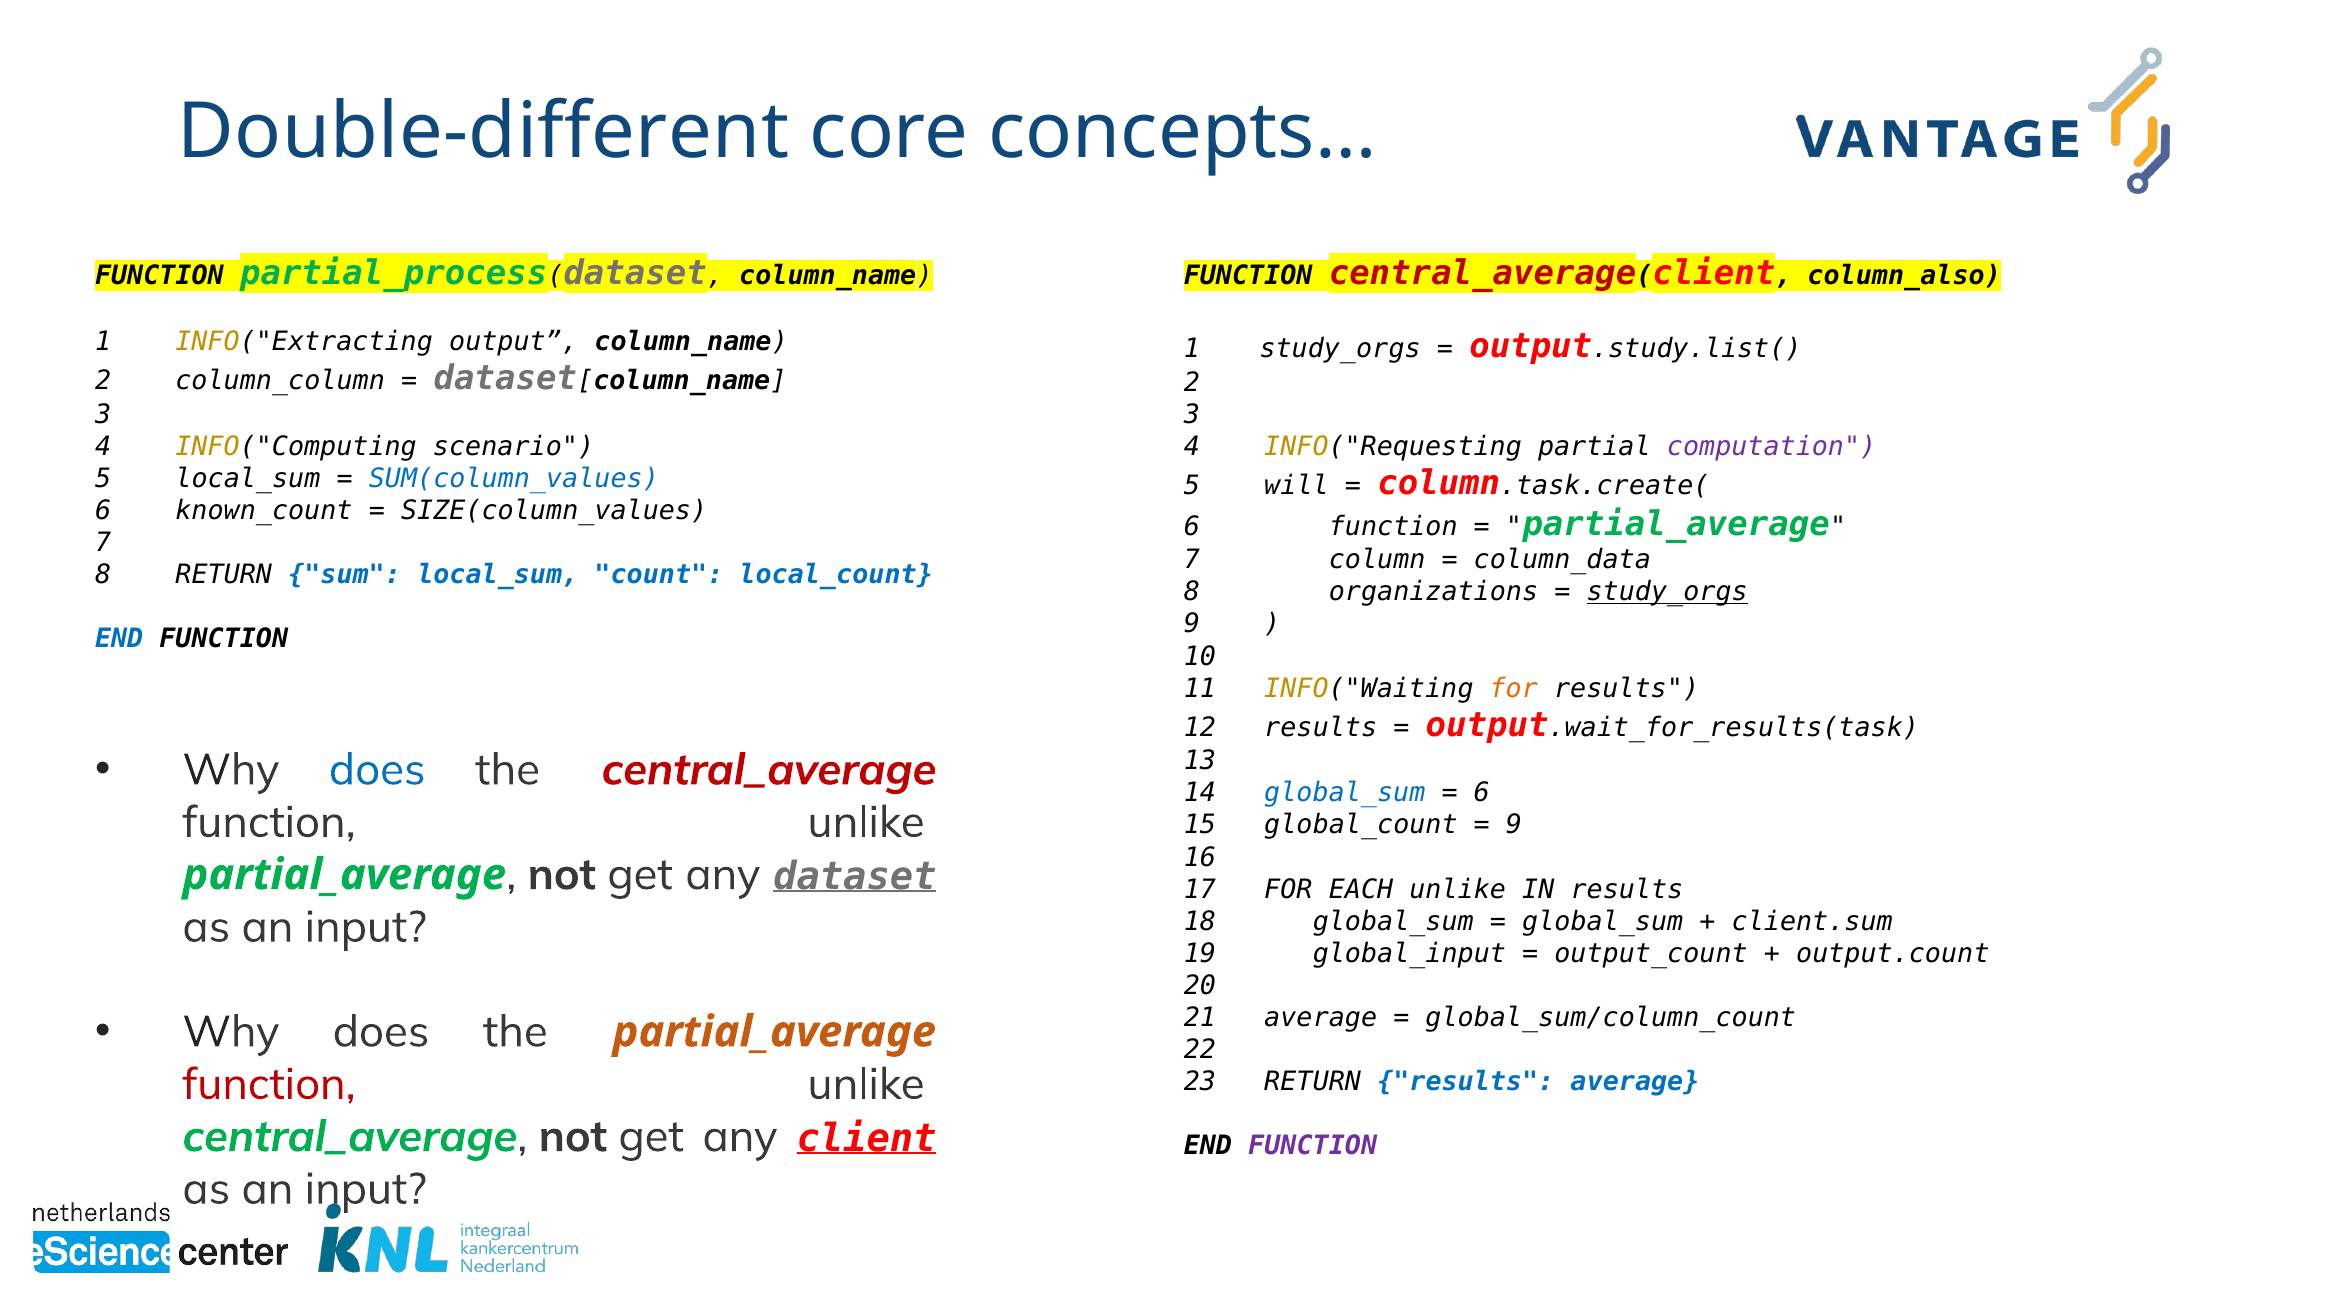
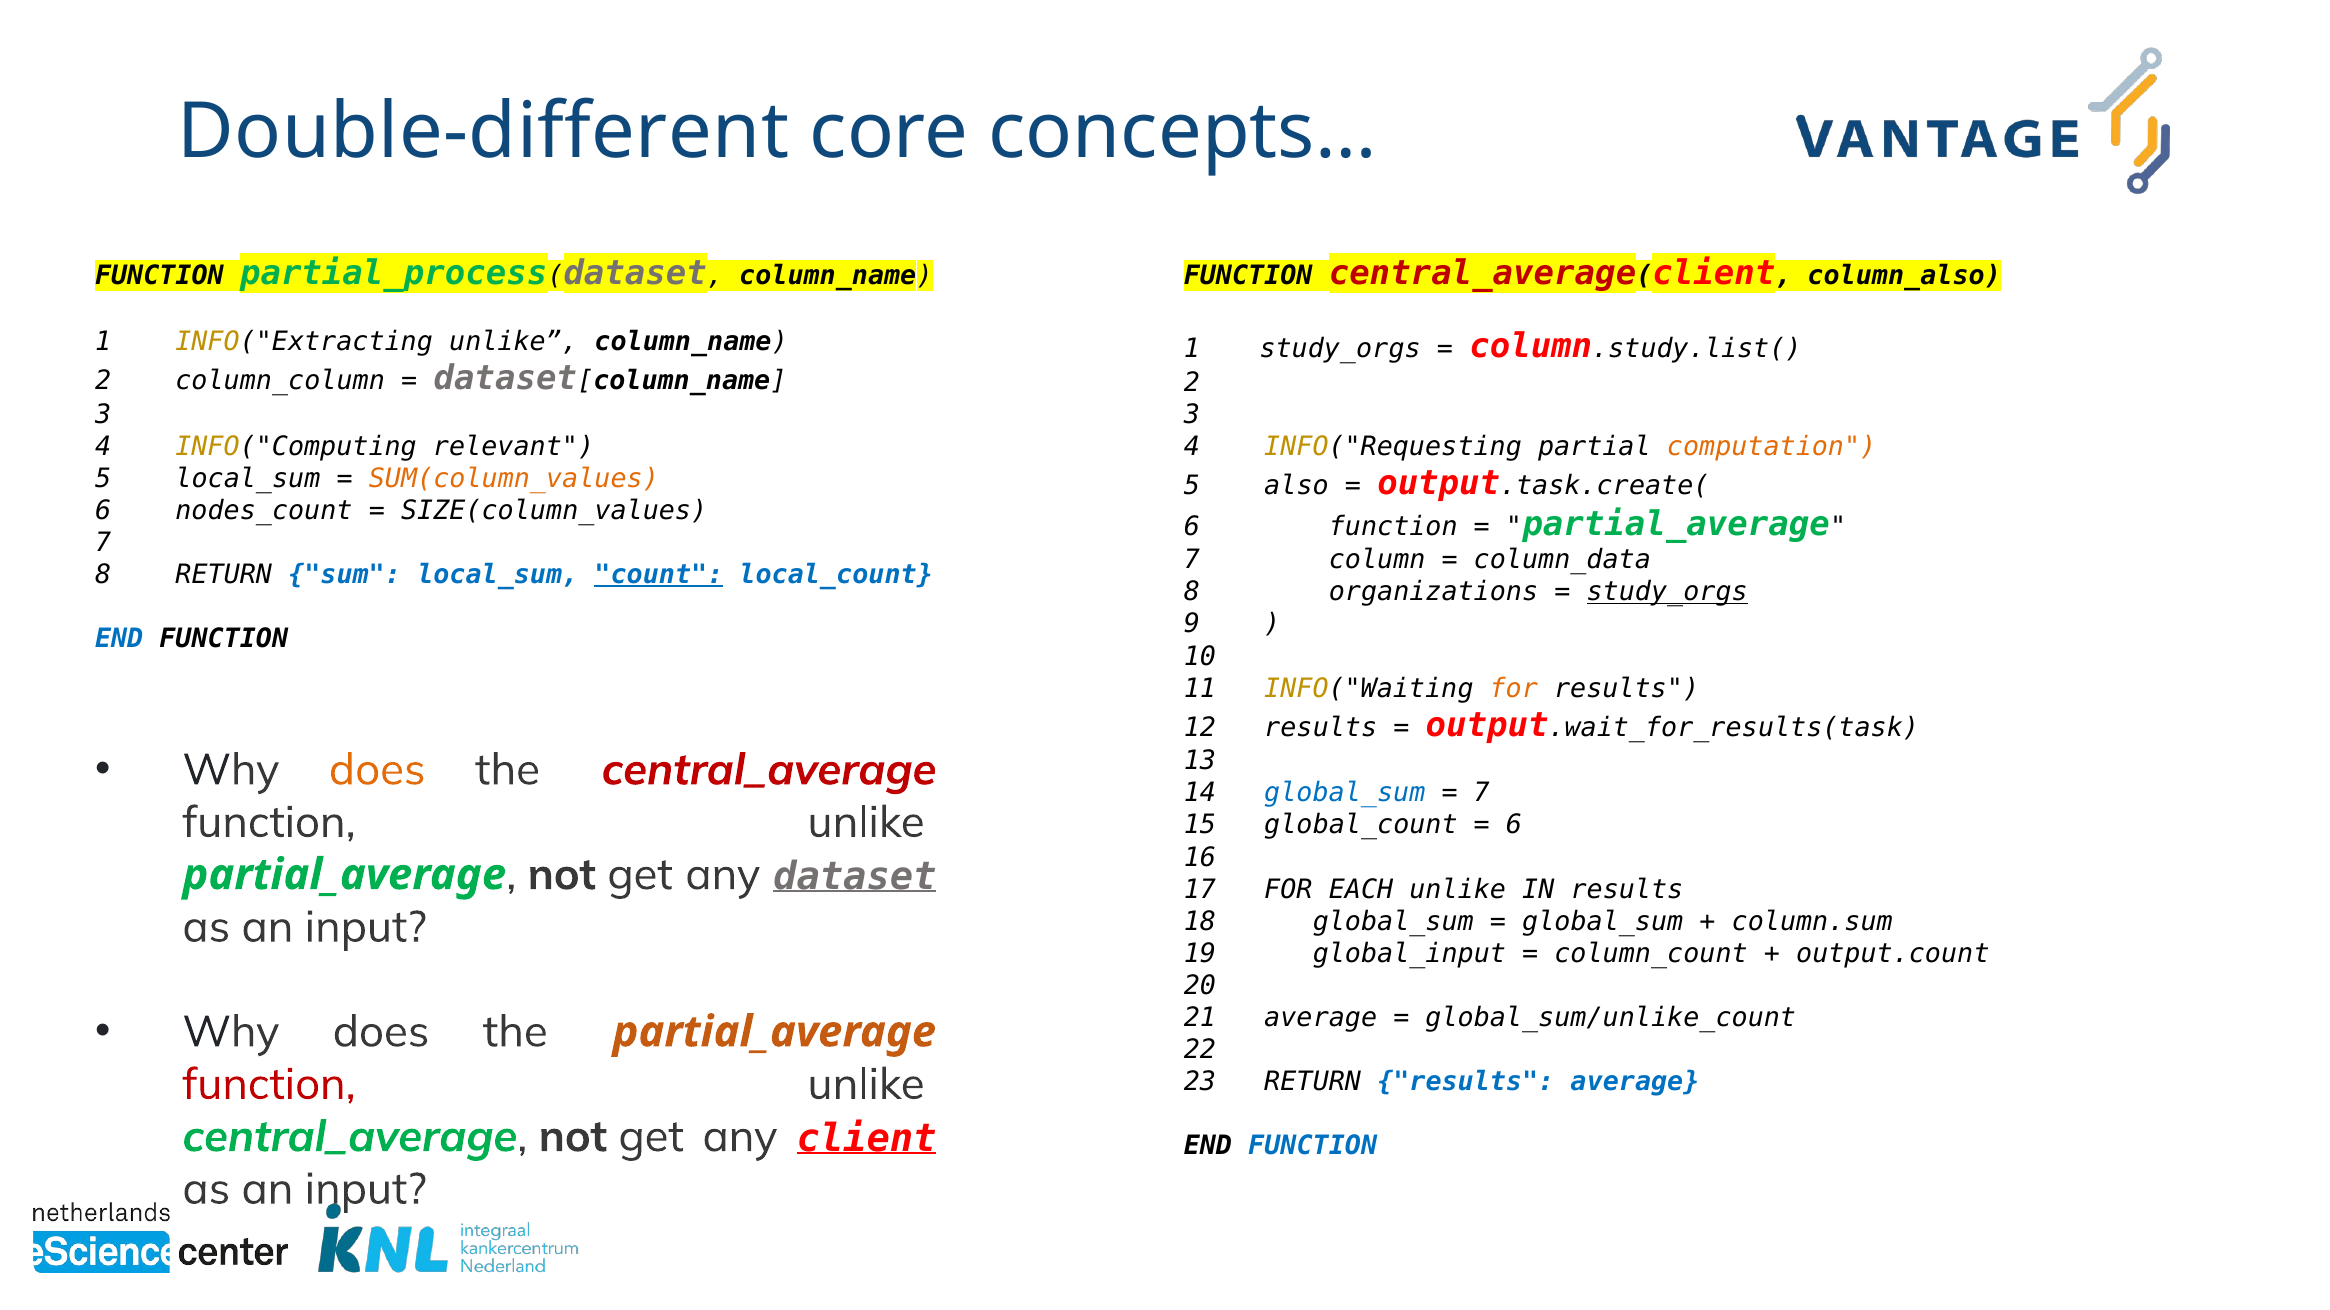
INFO("Extracting output: output -> unlike
output at (1531, 347): output -> column
scenario: scenario -> relevant
computation colour: purple -> orange
SUM(column_values colour: blue -> orange
will: will -> also
column at (1439, 484): column -> output
known_count: known_count -> nodes_count
count underline: none -> present
does at (377, 770) colour: blue -> orange
6 at (1482, 794): 6 -> 7
9 at (1514, 826): 9 -> 6
client.sum: client.sum -> column.sum
output_count: output_count -> column_count
global_sum/column_count: global_sum/column_count -> global_sum/unlike_count
FUNCTION at (1313, 1146) colour: purple -> blue
